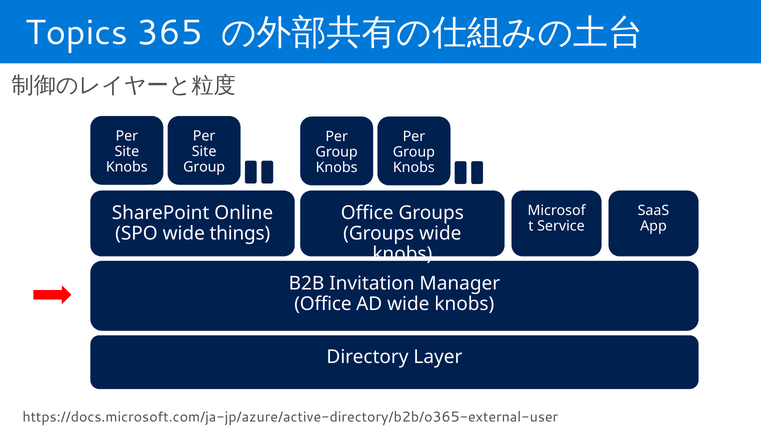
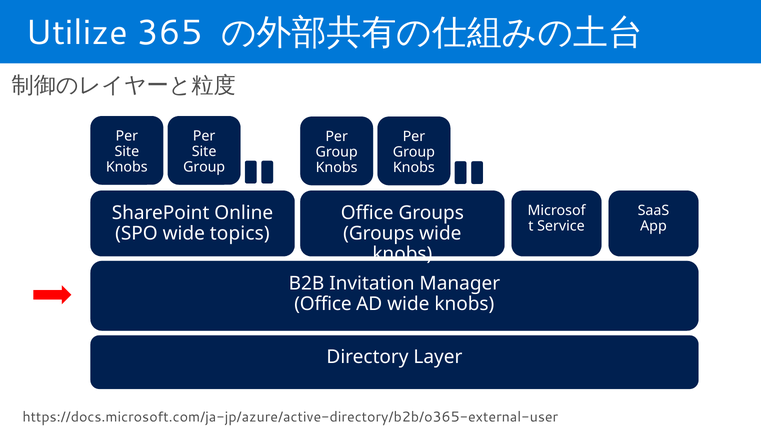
Topics: Topics -> Utilize
things: things -> topics
